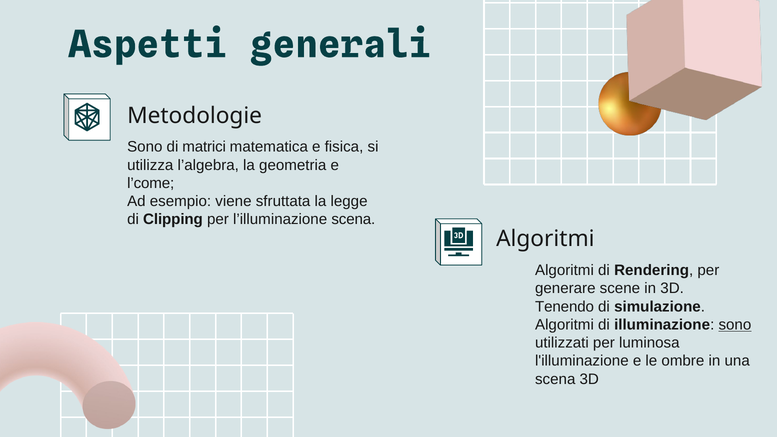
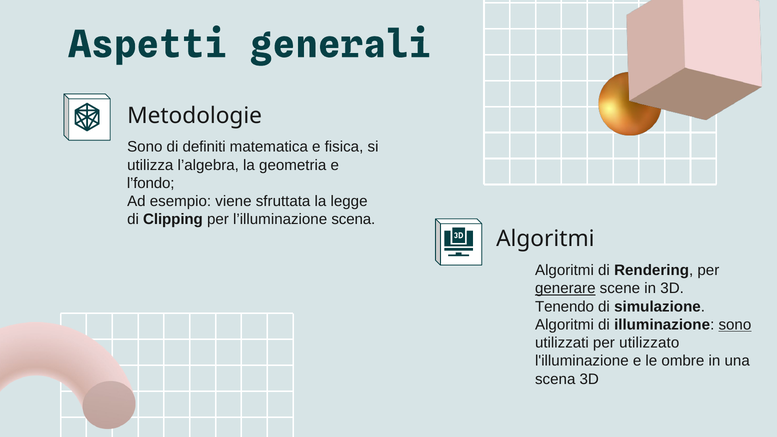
matrici: matrici -> definiti
l’come: l’come -> l’fondo
generare underline: none -> present
luminosa: luminosa -> utilizzato
